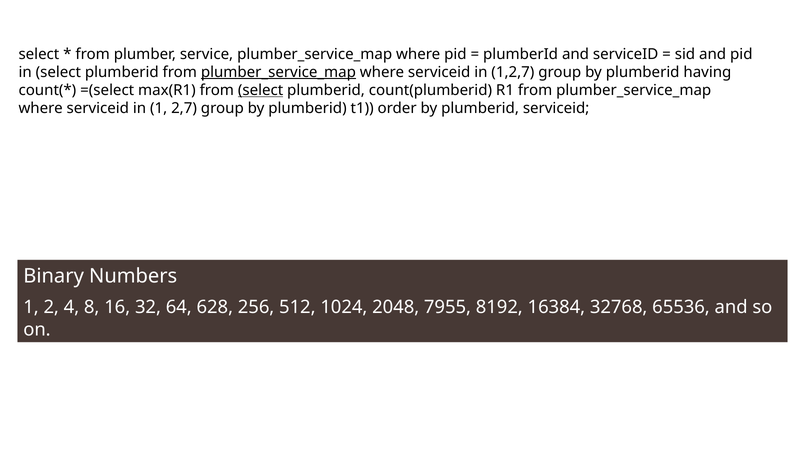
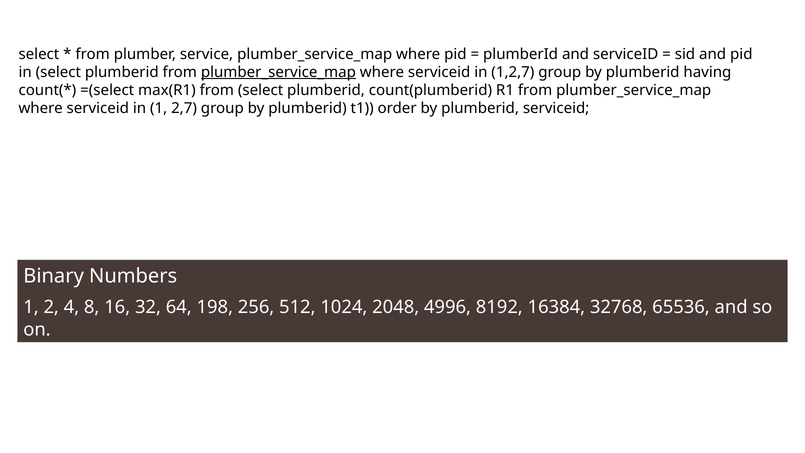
select at (261, 90) underline: present -> none
628: 628 -> 198
7955: 7955 -> 4996
